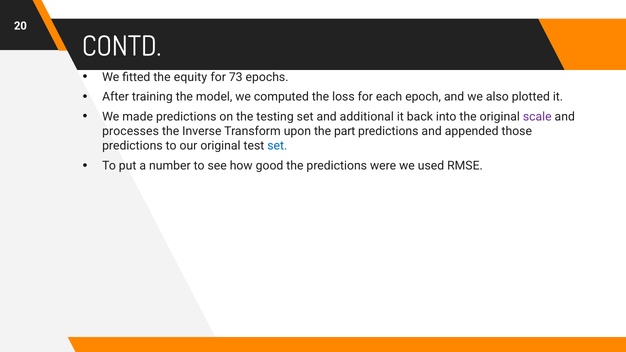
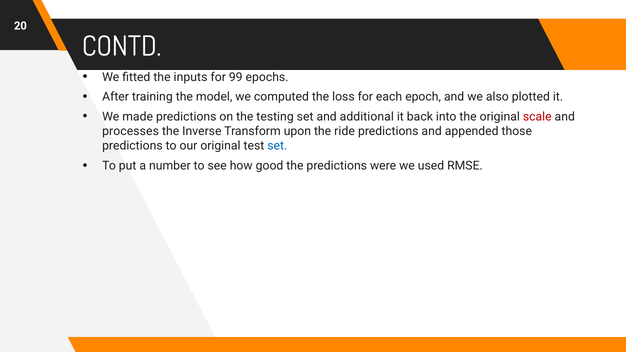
equity: equity -> inputs
73: 73 -> 99
scale colour: purple -> red
part: part -> ride
